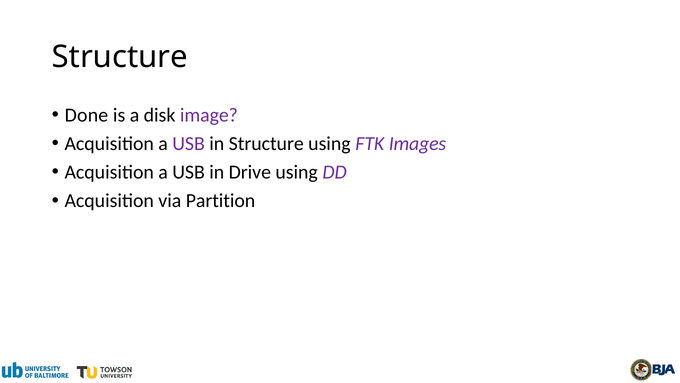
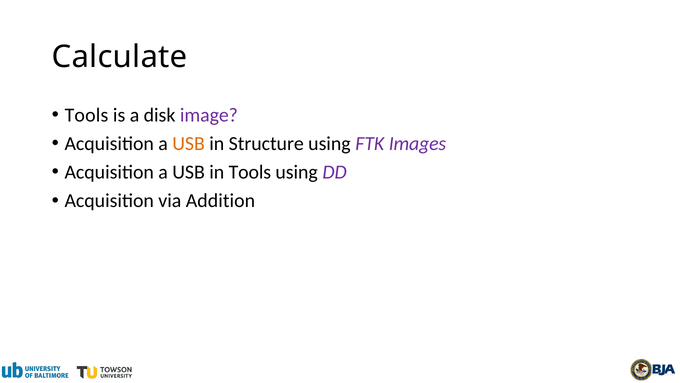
Structure at (120, 57): Structure -> Calculate
Done at (86, 115): Done -> Tools
USB at (189, 143) colour: purple -> orange
in Drive: Drive -> Tools
Partition: Partition -> Addition
